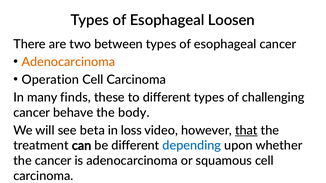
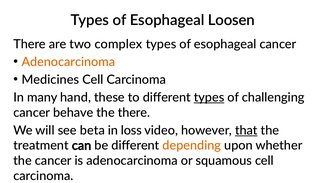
between: between -> complex
Operation: Operation -> Medicines
finds: finds -> hand
types at (209, 98) underline: none -> present
the body: body -> there
depending colour: blue -> orange
